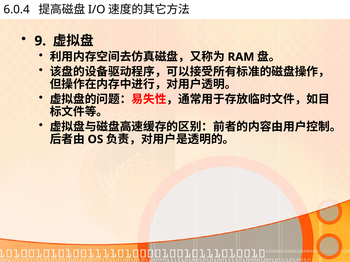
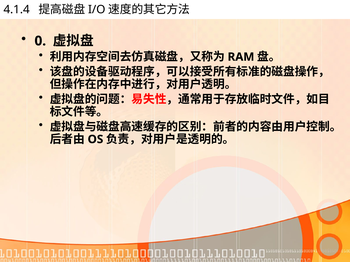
6.0.4: 6.0.4 -> 4.1.4
9: 9 -> 0
